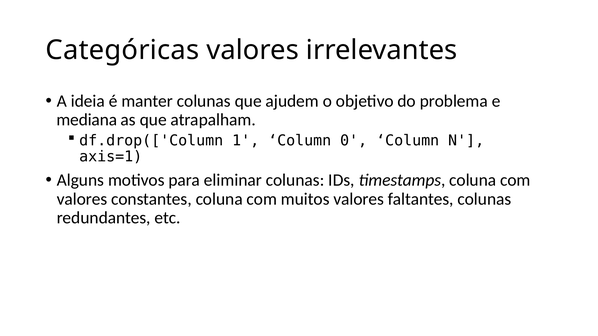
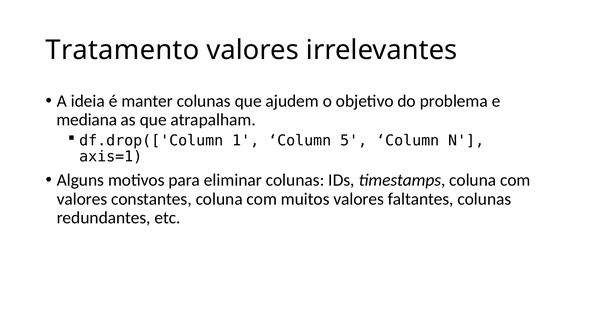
Categóricas: Categóricas -> Tratamento
0: 0 -> 5
